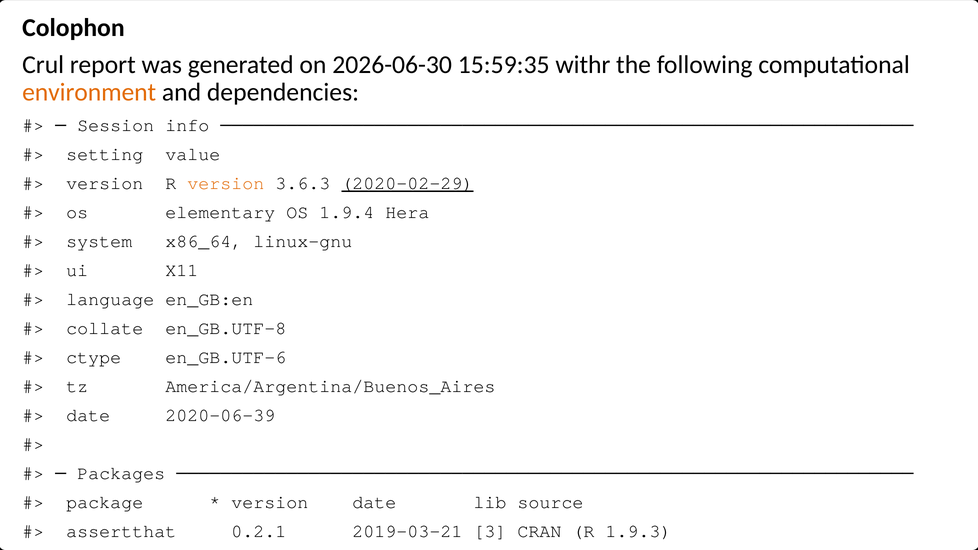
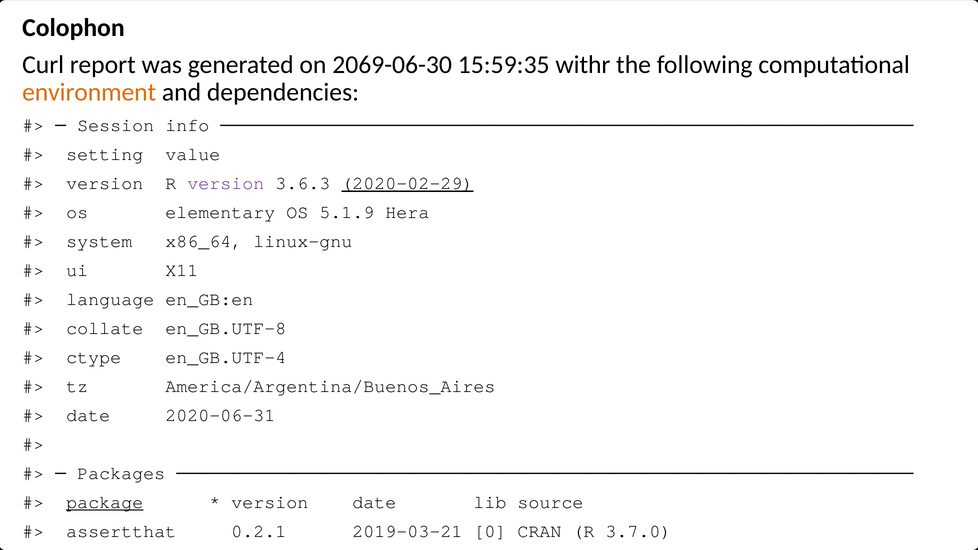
Crul at (43, 65): Crul -> Curl
2026-06-30: 2026-06-30 -> 2069-06-30
version at (226, 183) colour: orange -> purple
1.9.4: 1.9.4 -> 5.1.9
en_GB.UTF-6: en_GB.UTF-6 -> en_GB.UTF-4
2020-06-39: 2020-06-39 -> 2020-06-31
package underline: none -> present
2019-03-21 3: 3 -> 0
1.9.3: 1.9.3 -> 3.7.0
